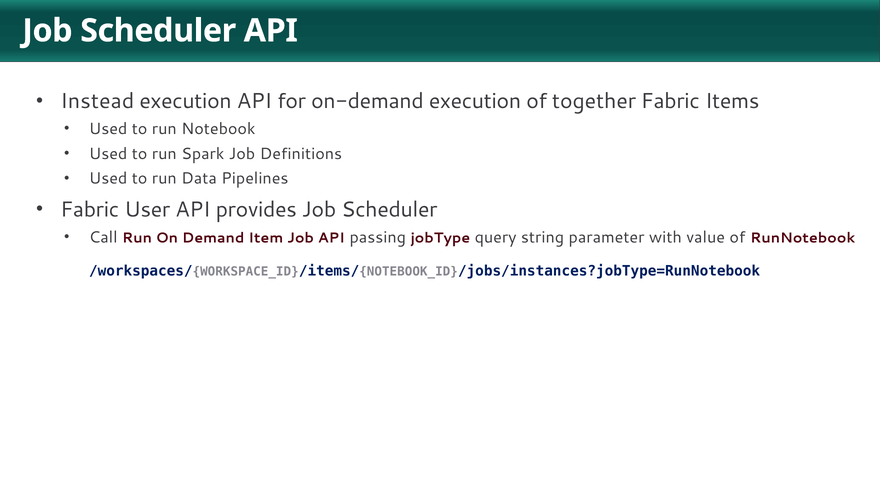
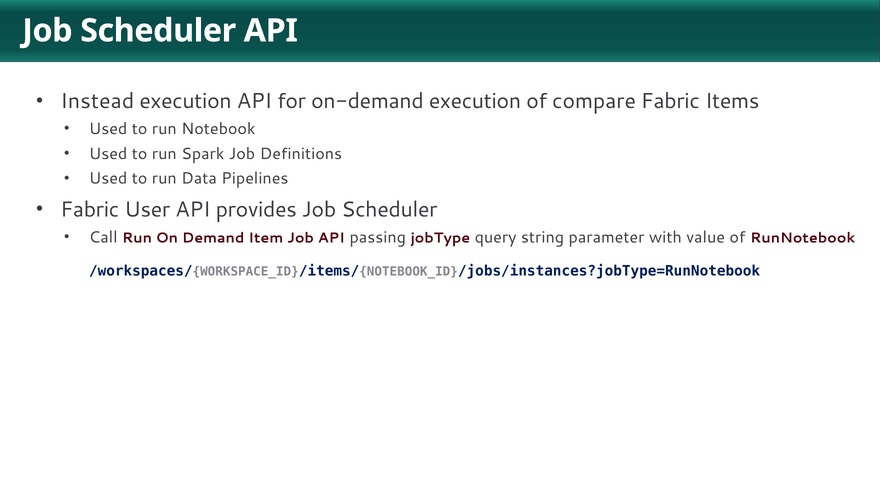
together: together -> compare
